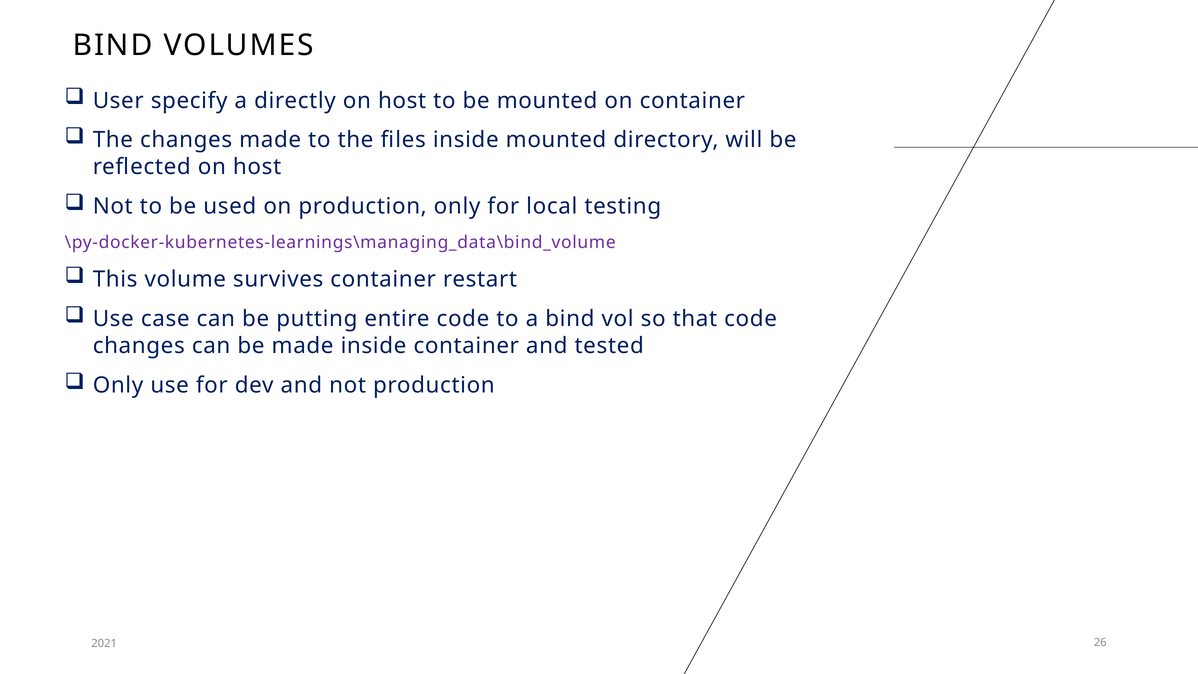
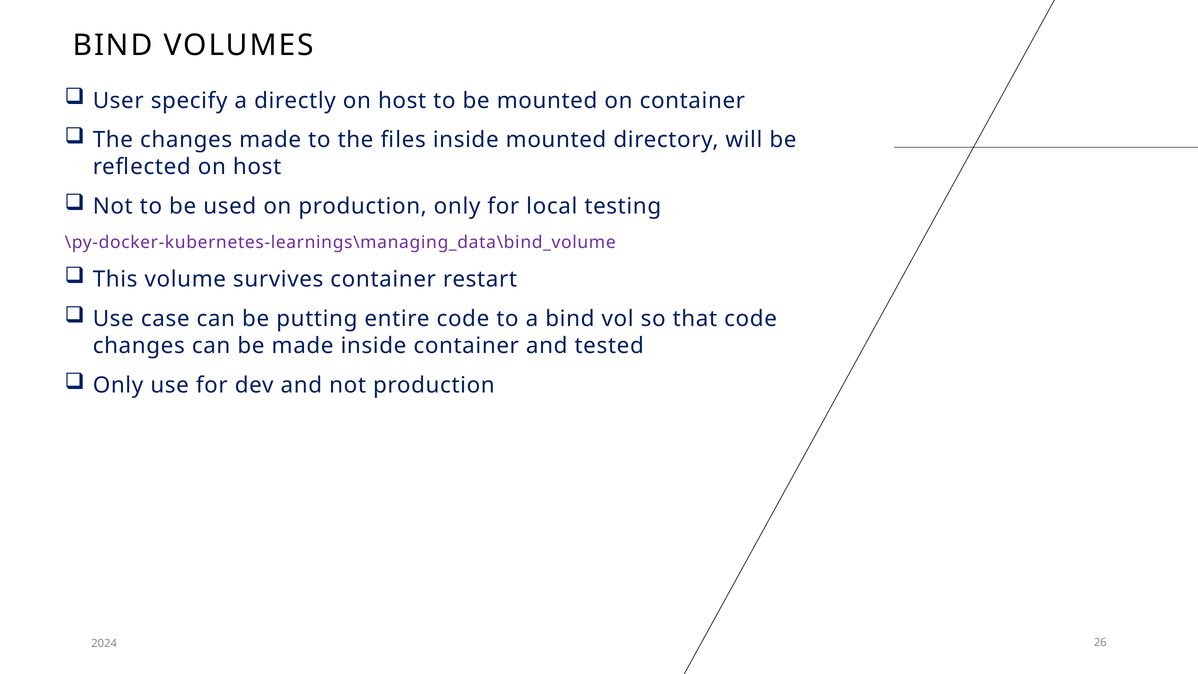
2021: 2021 -> 2024
